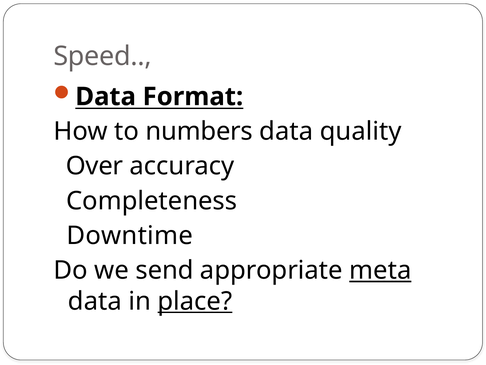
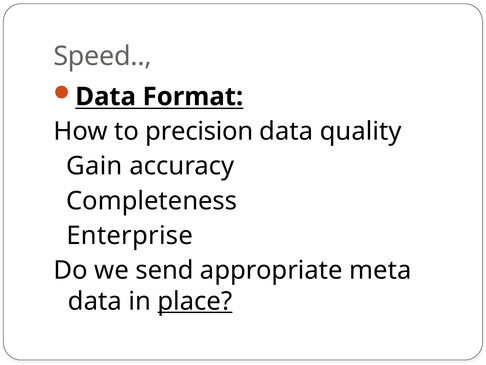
numbers: numbers -> precision
Over: Over -> Gain
Downtime: Downtime -> Enterprise
meta underline: present -> none
